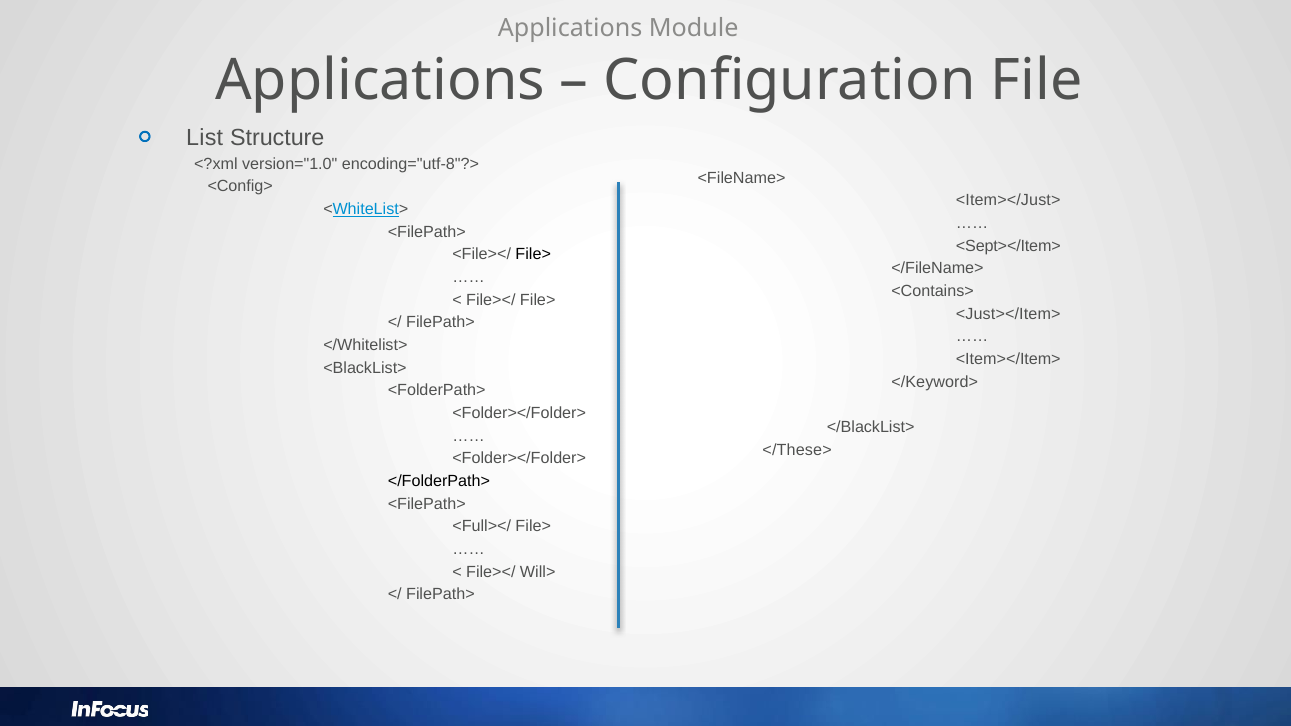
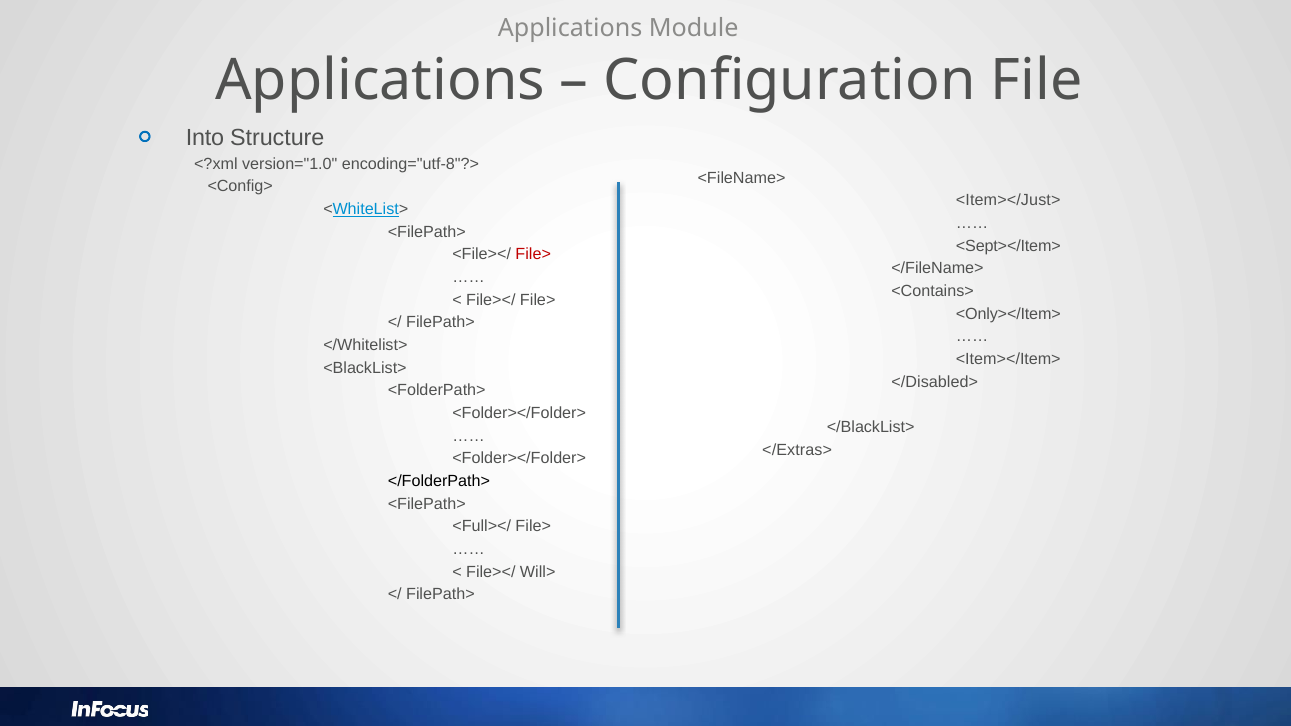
List: List -> Into
File> at (533, 254) colour: black -> red
<Just></Item>: <Just></Item> -> <Only></Item>
</Keyword>: </Keyword> -> </Disabled>
</These>: </These> -> </Extras>
